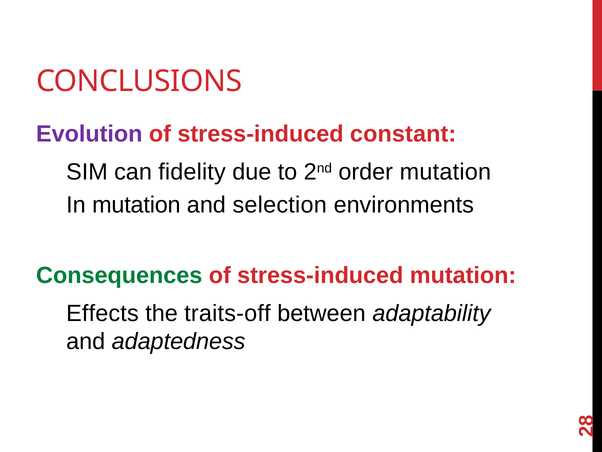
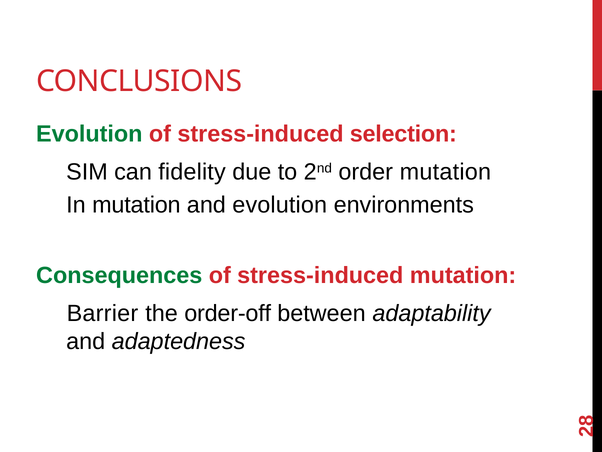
Evolution at (89, 134) colour: purple -> green
constant: constant -> selection
and selection: selection -> evolution
Effects: Effects -> Barrier
traits-off: traits-off -> order-off
